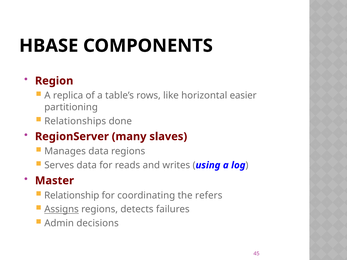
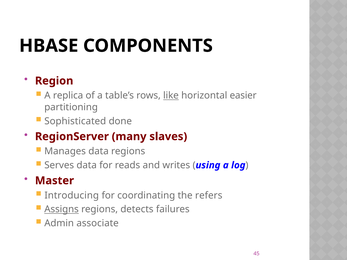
like underline: none -> present
Relationships: Relationships -> Sophisticated
Relationship: Relationship -> Introducing
decisions: decisions -> associate
